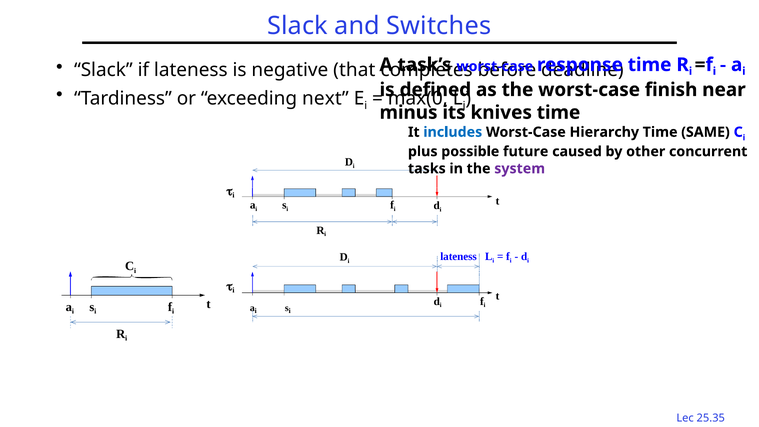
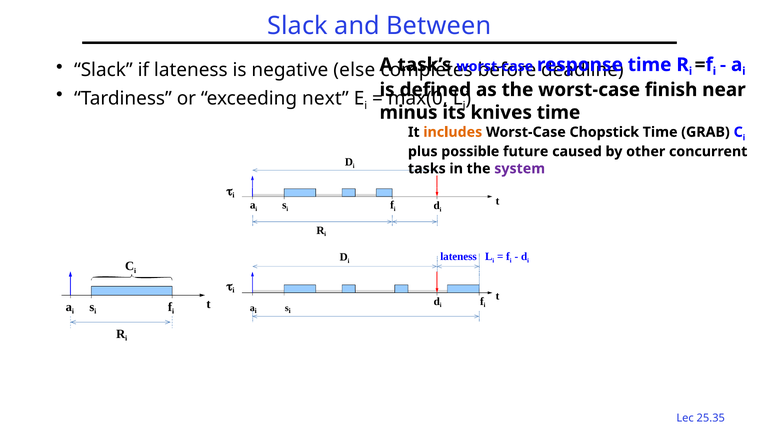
Switches: Switches -> Between
that: that -> else
includes colour: blue -> orange
Hierarchy: Hierarchy -> Chopstick
SAME: SAME -> GRAB
